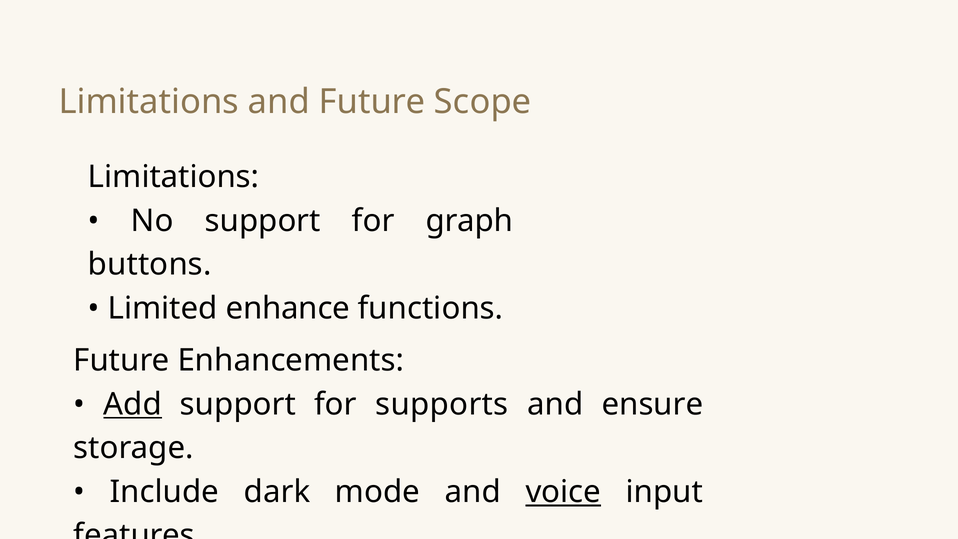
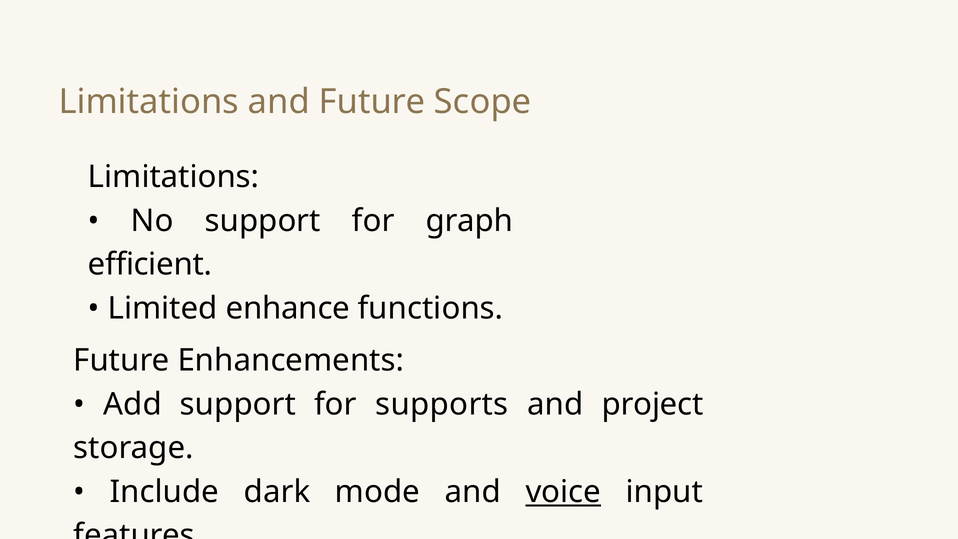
buttons: buttons -> efficient
Add underline: present -> none
ensure: ensure -> project
